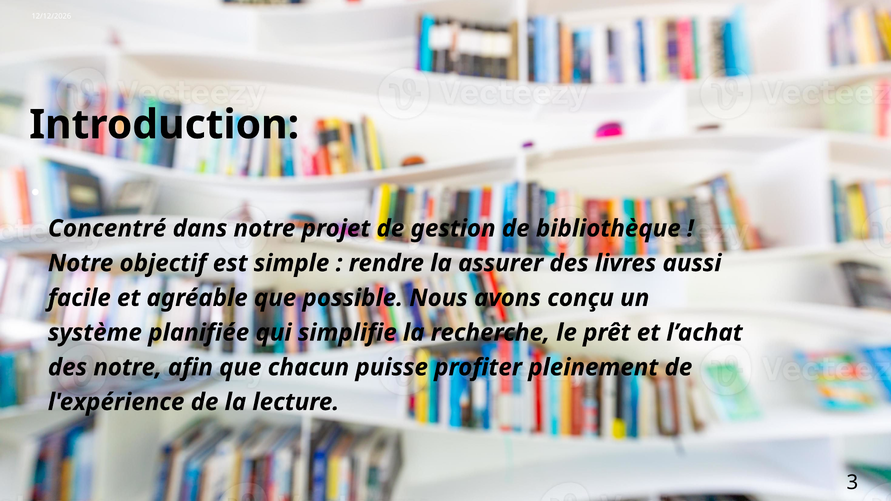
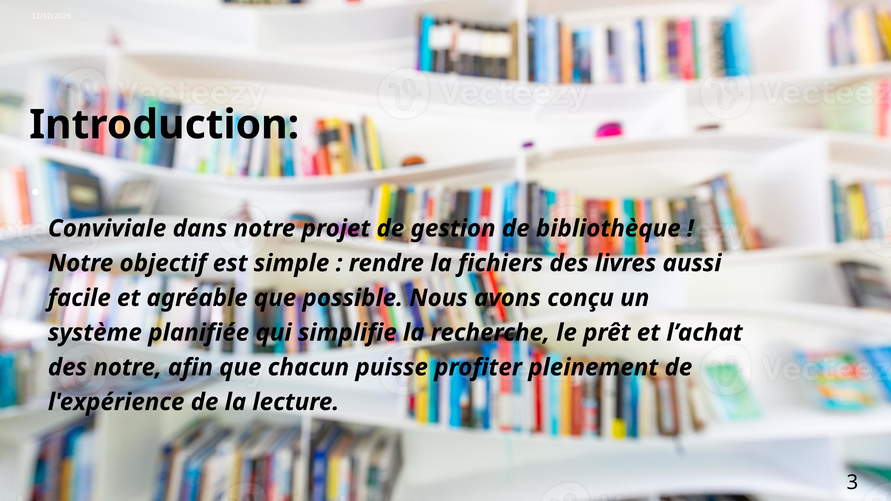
Concentré: Concentré -> Conviviale
assurer: assurer -> fichiers
